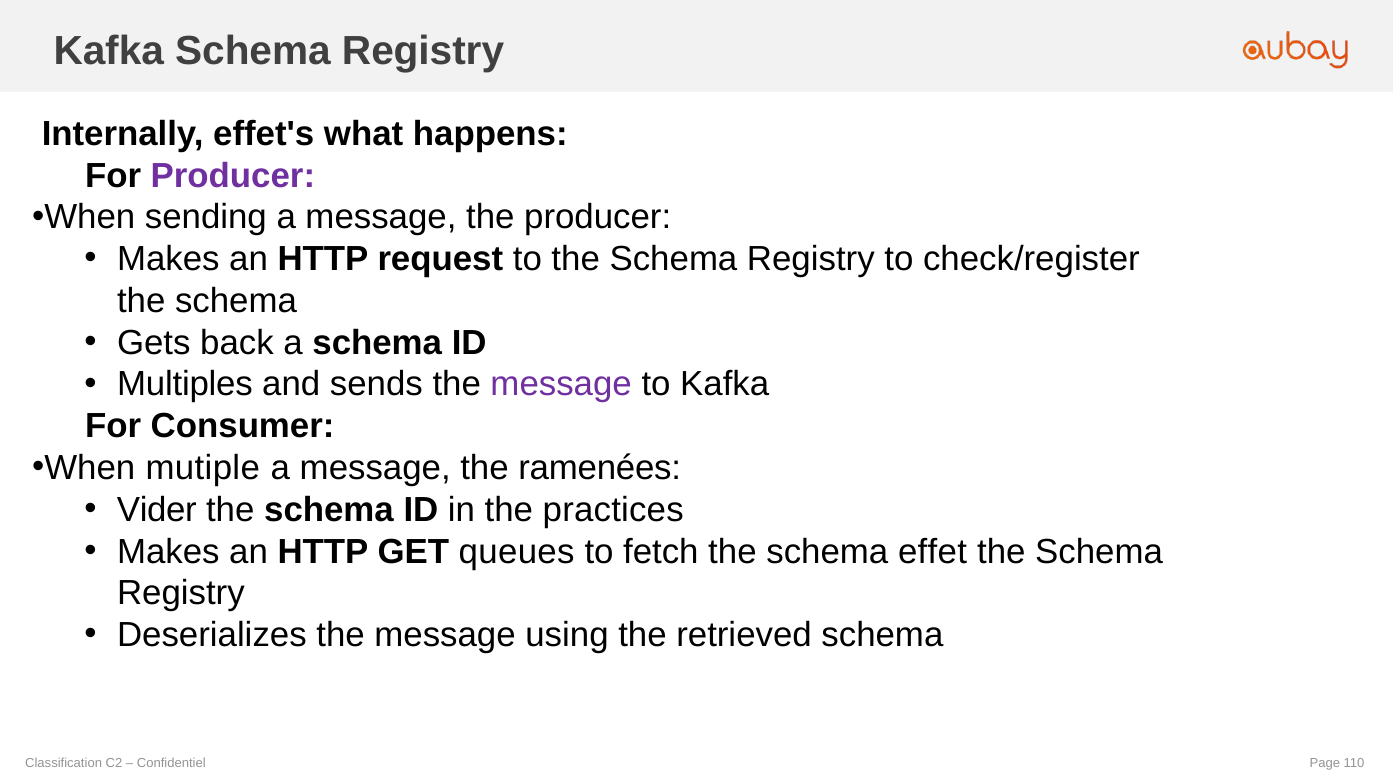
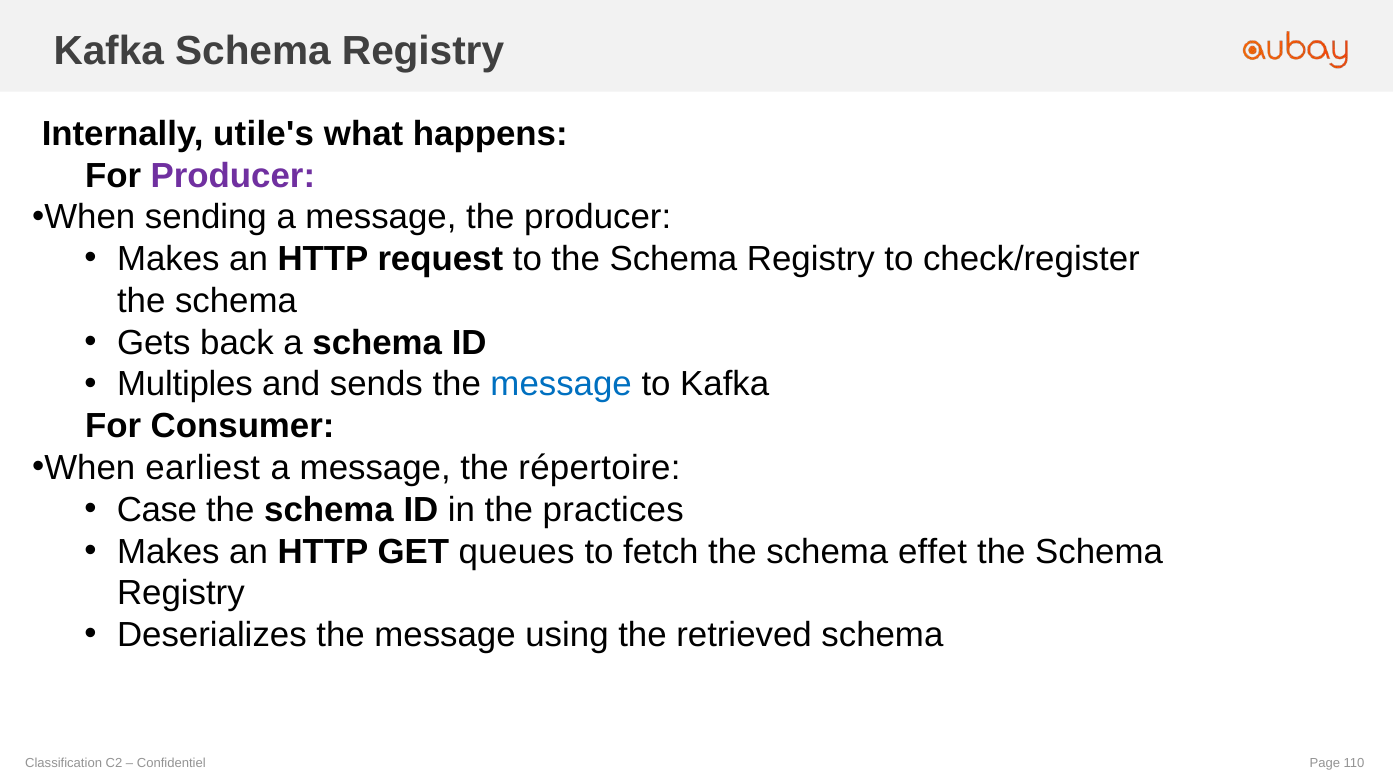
effet's: effet's -> utile's
message at (561, 385) colour: purple -> blue
mutiple: mutiple -> earliest
ramenées: ramenées -> répertoire
Vider: Vider -> Case
